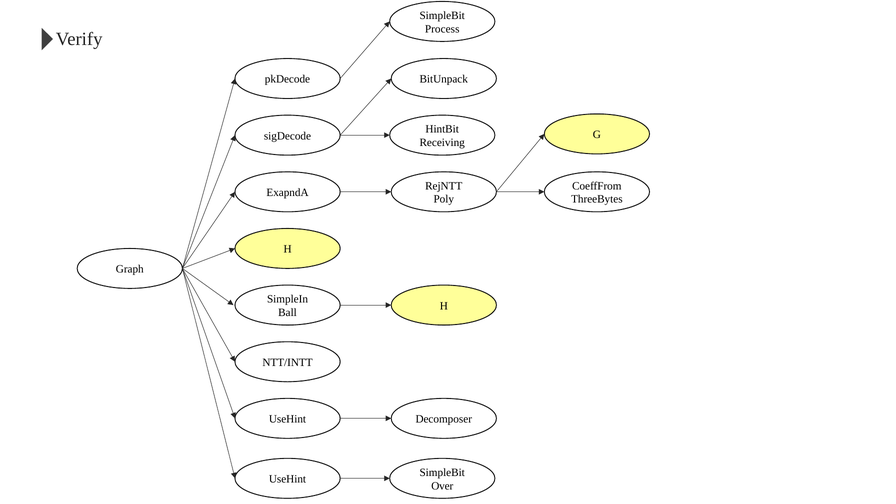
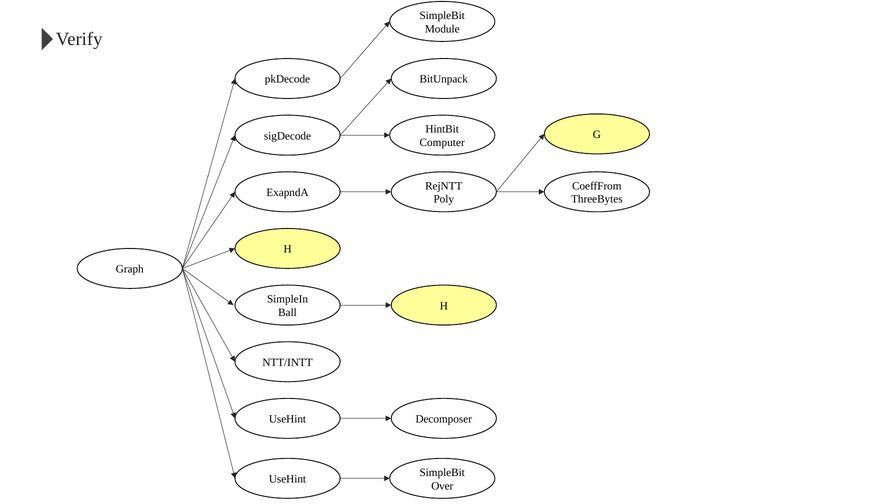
Process: Process -> Module
Receiving: Receiving -> Computer
